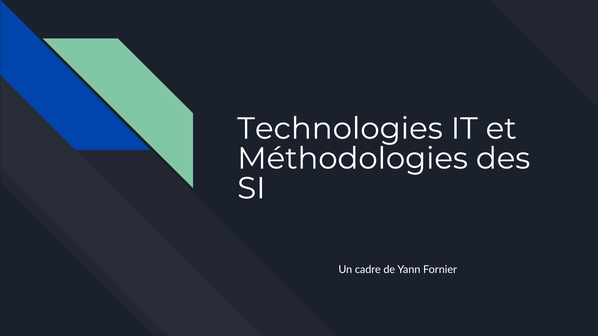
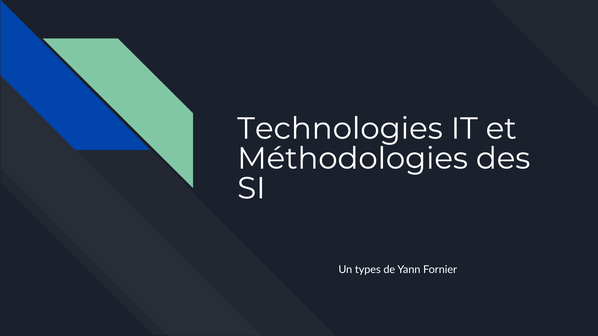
cadre: cadre -> types
